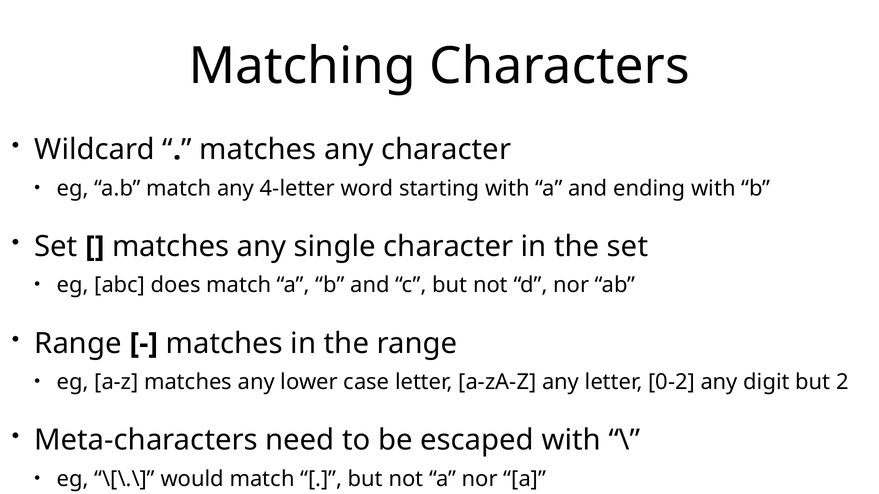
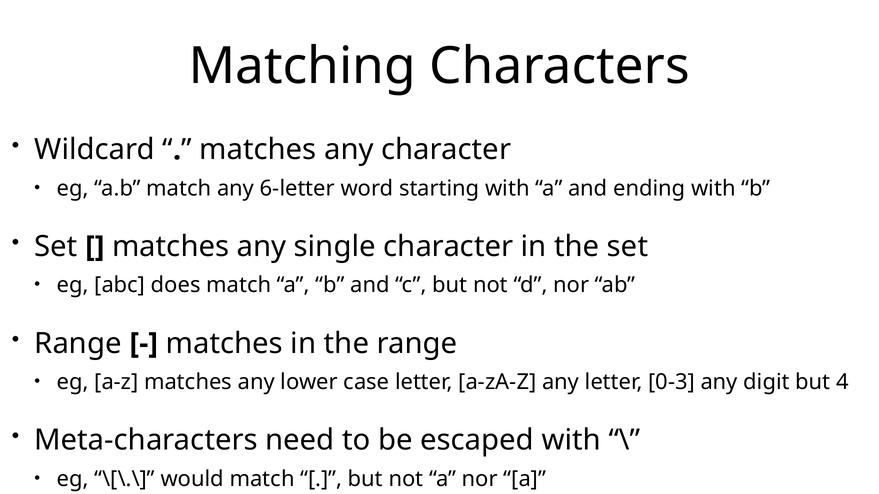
4-letter: 4-letter -> 6-letter
0-2: 0-2 -> 0-3
2: 2 -> 4
